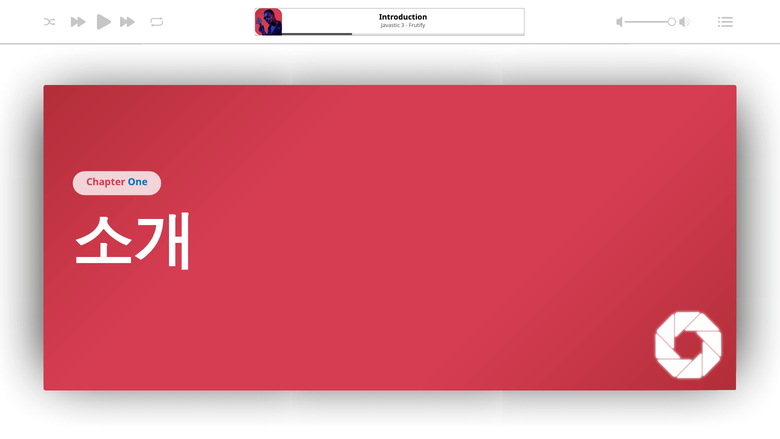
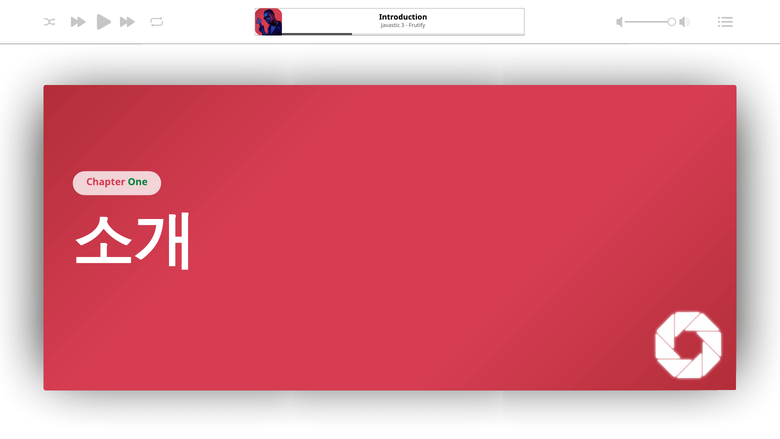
One colour: blue -> green
